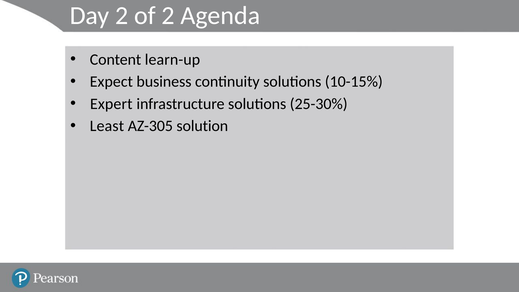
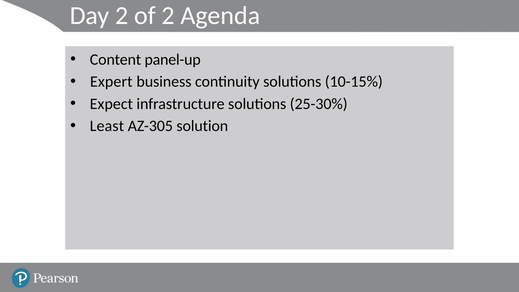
learn-up: learn-up -> panel-up
Expect: Expect -> Expert
Expert: Expert -> Expect
